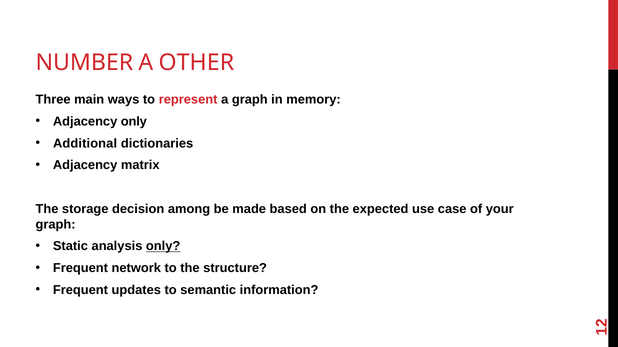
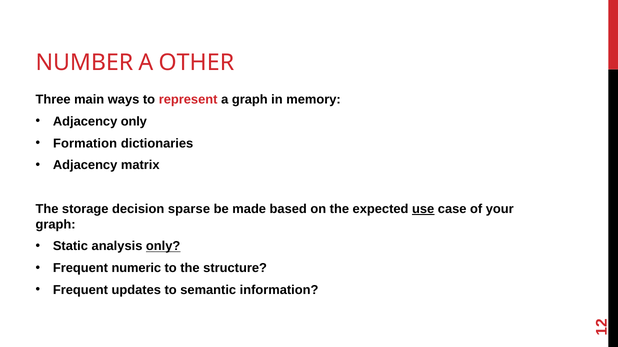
Additional: Additional -> Formation
among: among -> sparse
use underline: none -> present
network: network -> numeric
